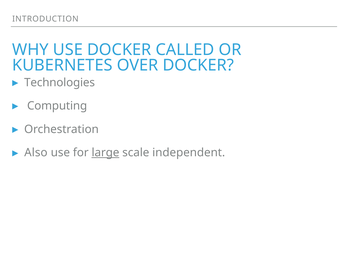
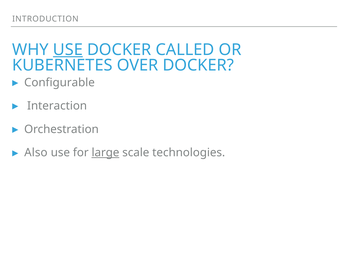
USE at (68, 50) underline: none -> present
Technologies: Technologies -> Configurable
Computing: Computing -> Interaction
independent: independent -> technologies
